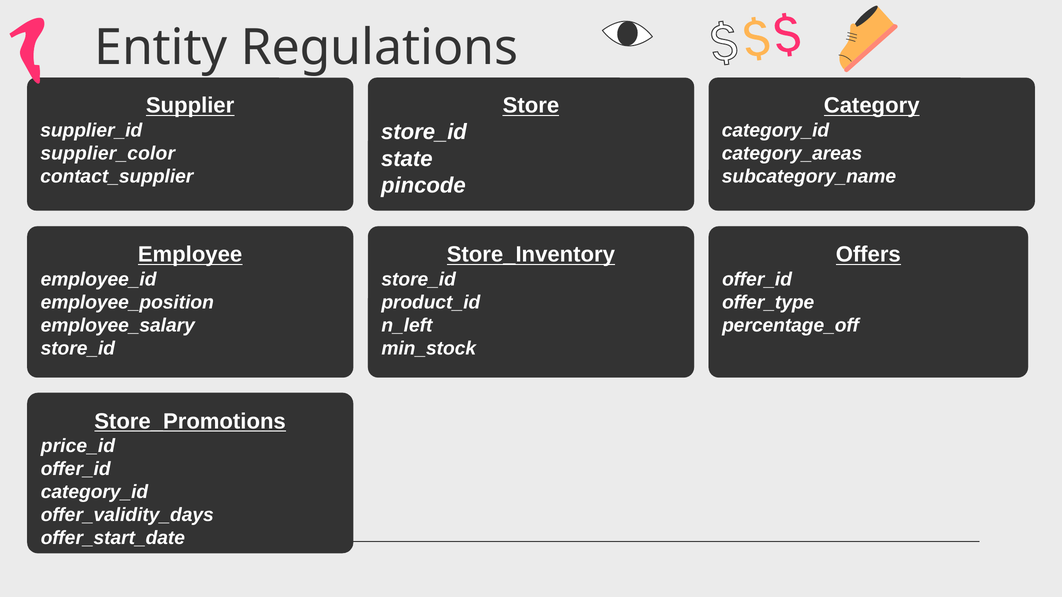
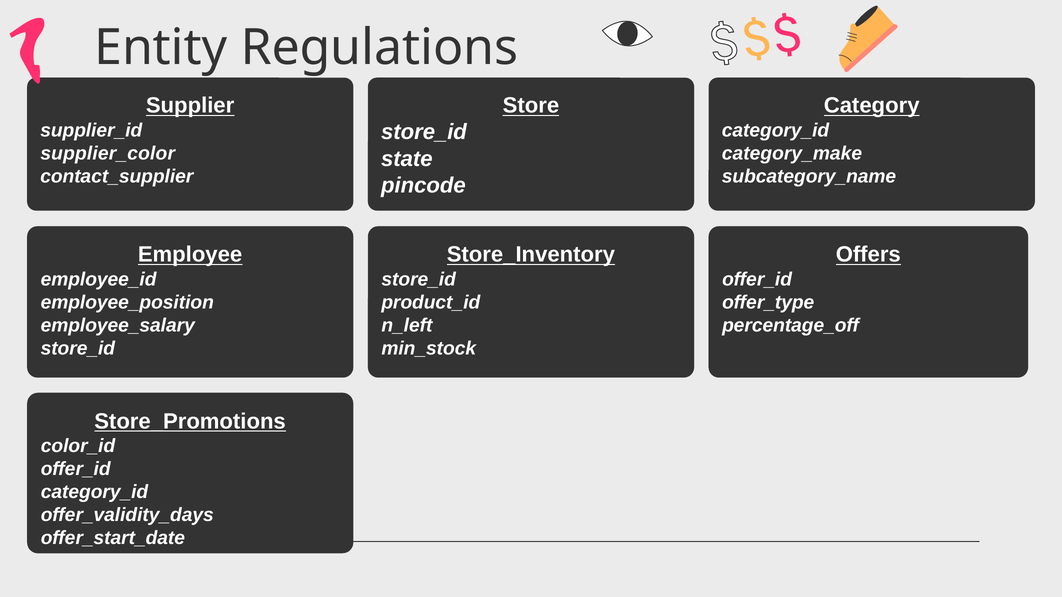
category_areas: category_areas -> category_make
price_id: price_id -> color_id
